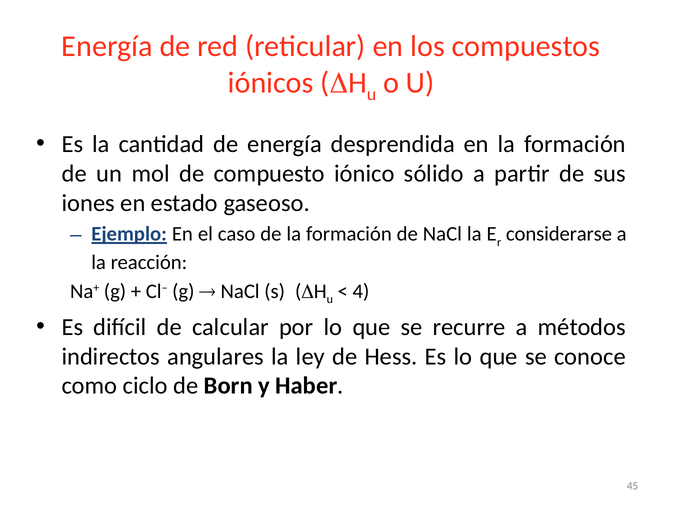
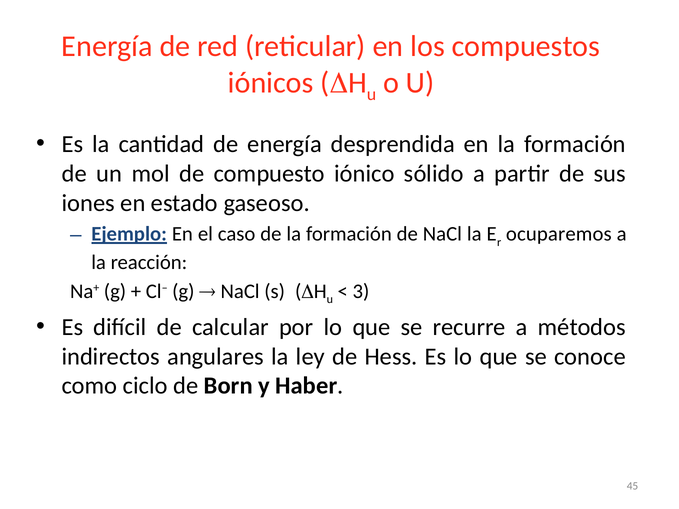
considerarse: considerarse -> ocuparemos
4: 4 -> 3
